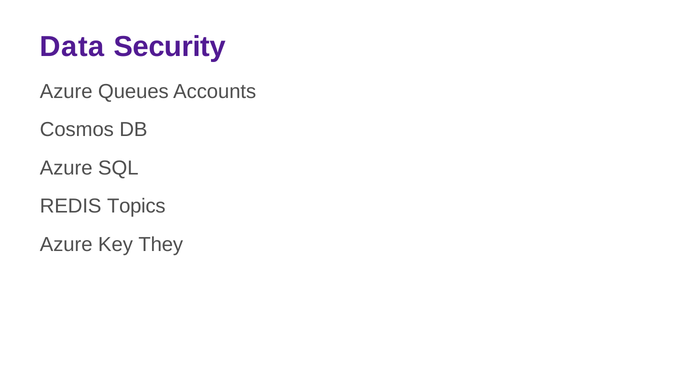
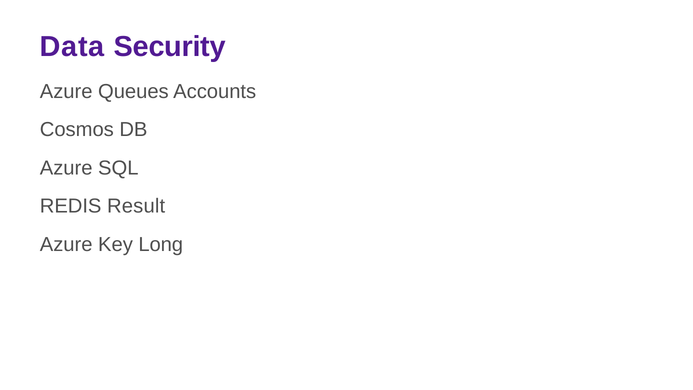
Topics: Topics -> Result
They: They -> Long
